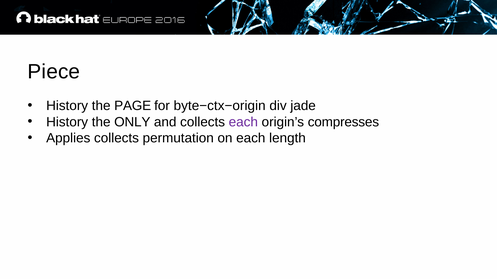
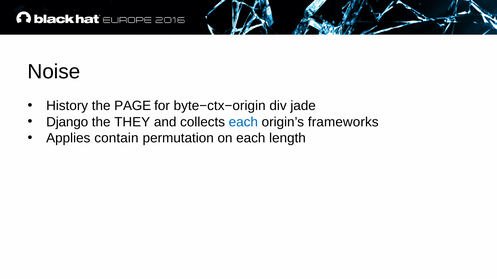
Piece: Piece -> Noise
History at (67, 122): History -> Django
ONLY: ONLY -> THEY
each at (243, 122) colour: purple -> blue
compresses: compresses -> frameworks
Applies collects: collects -> contain
